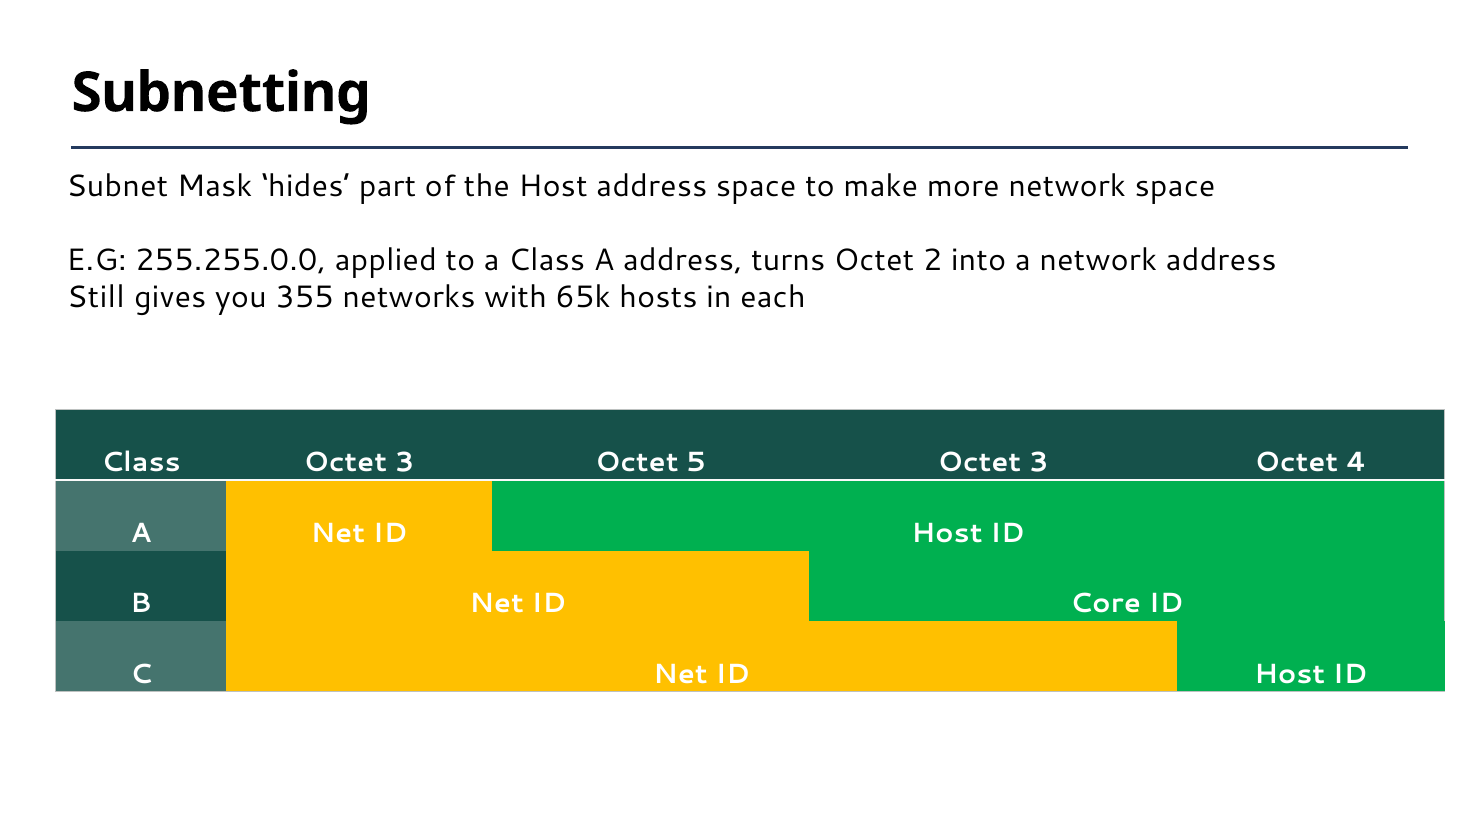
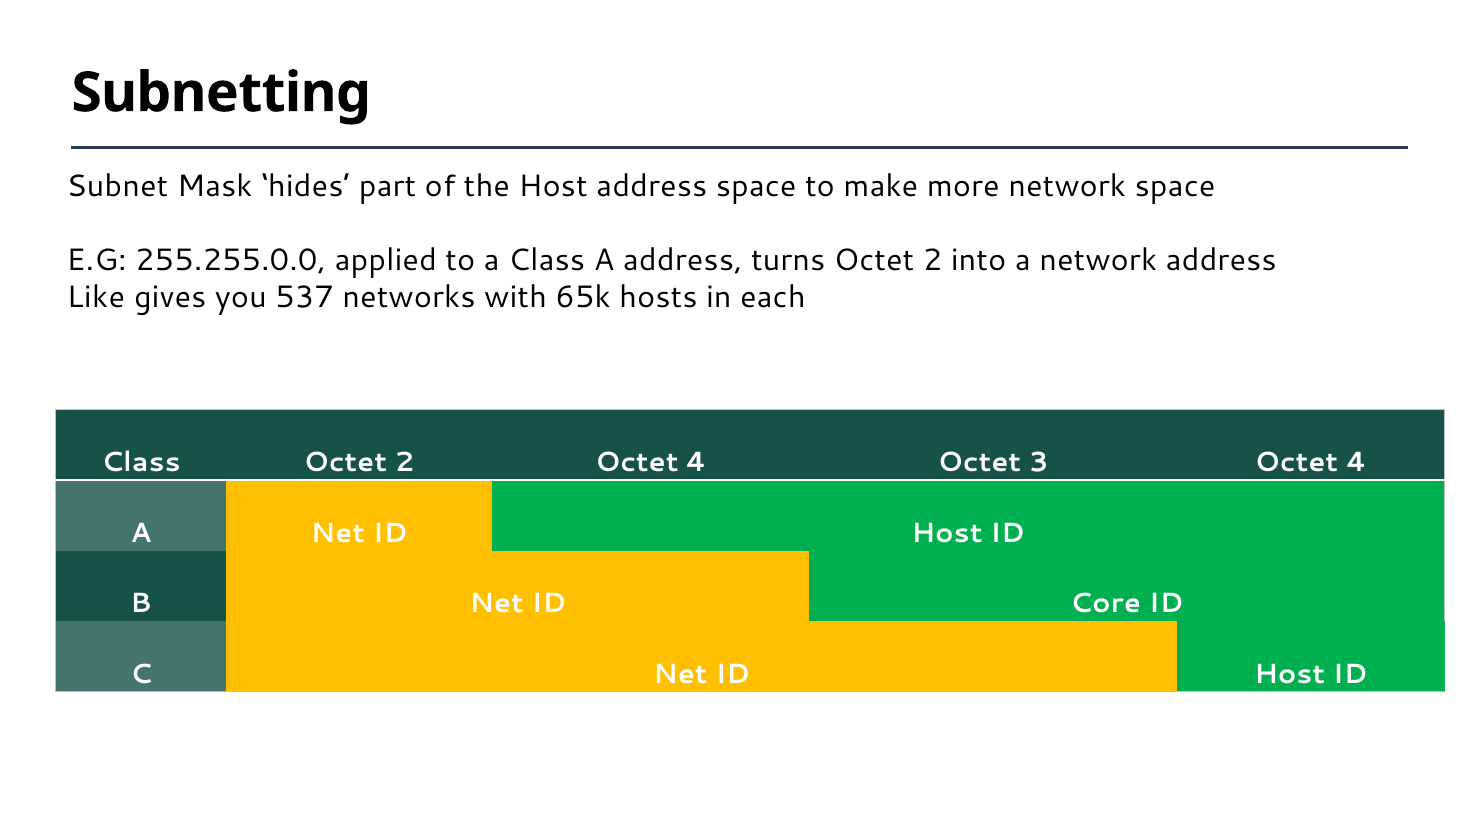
Still: Still -> Like
355: 355 -> 537
Class Octet 3: 3 -> 2
5 at (696, 462): 5 -> 4
